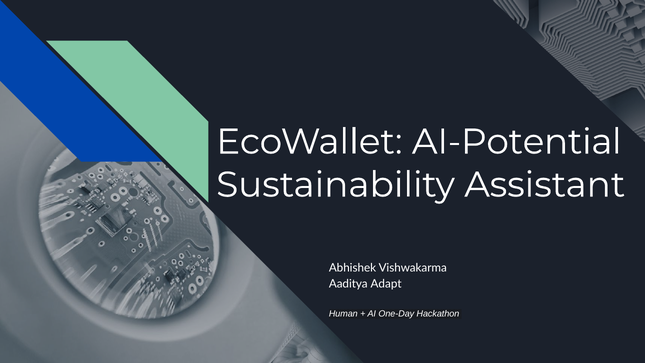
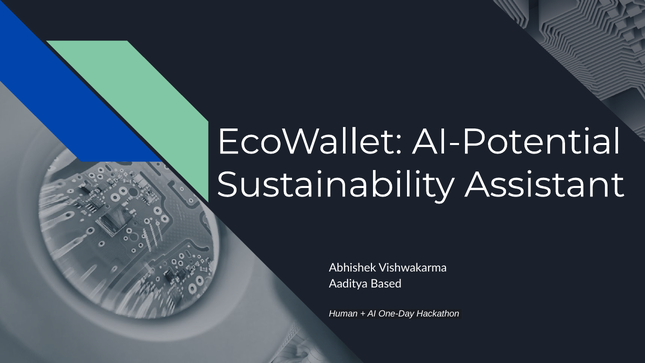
Adapt: Adapt -> Based
